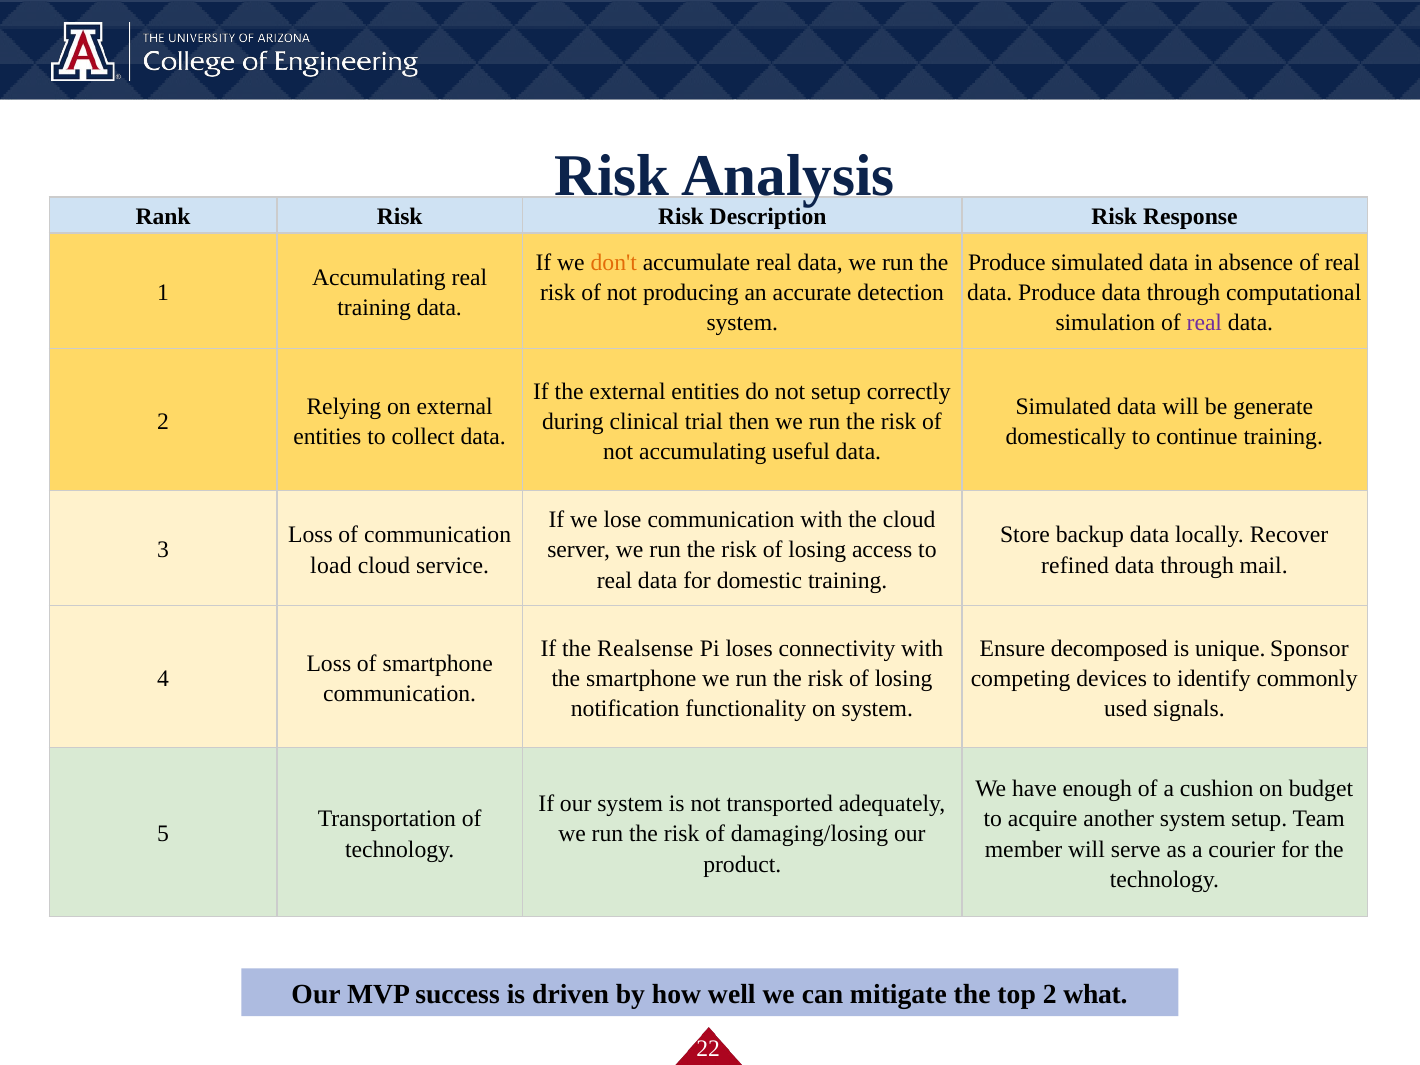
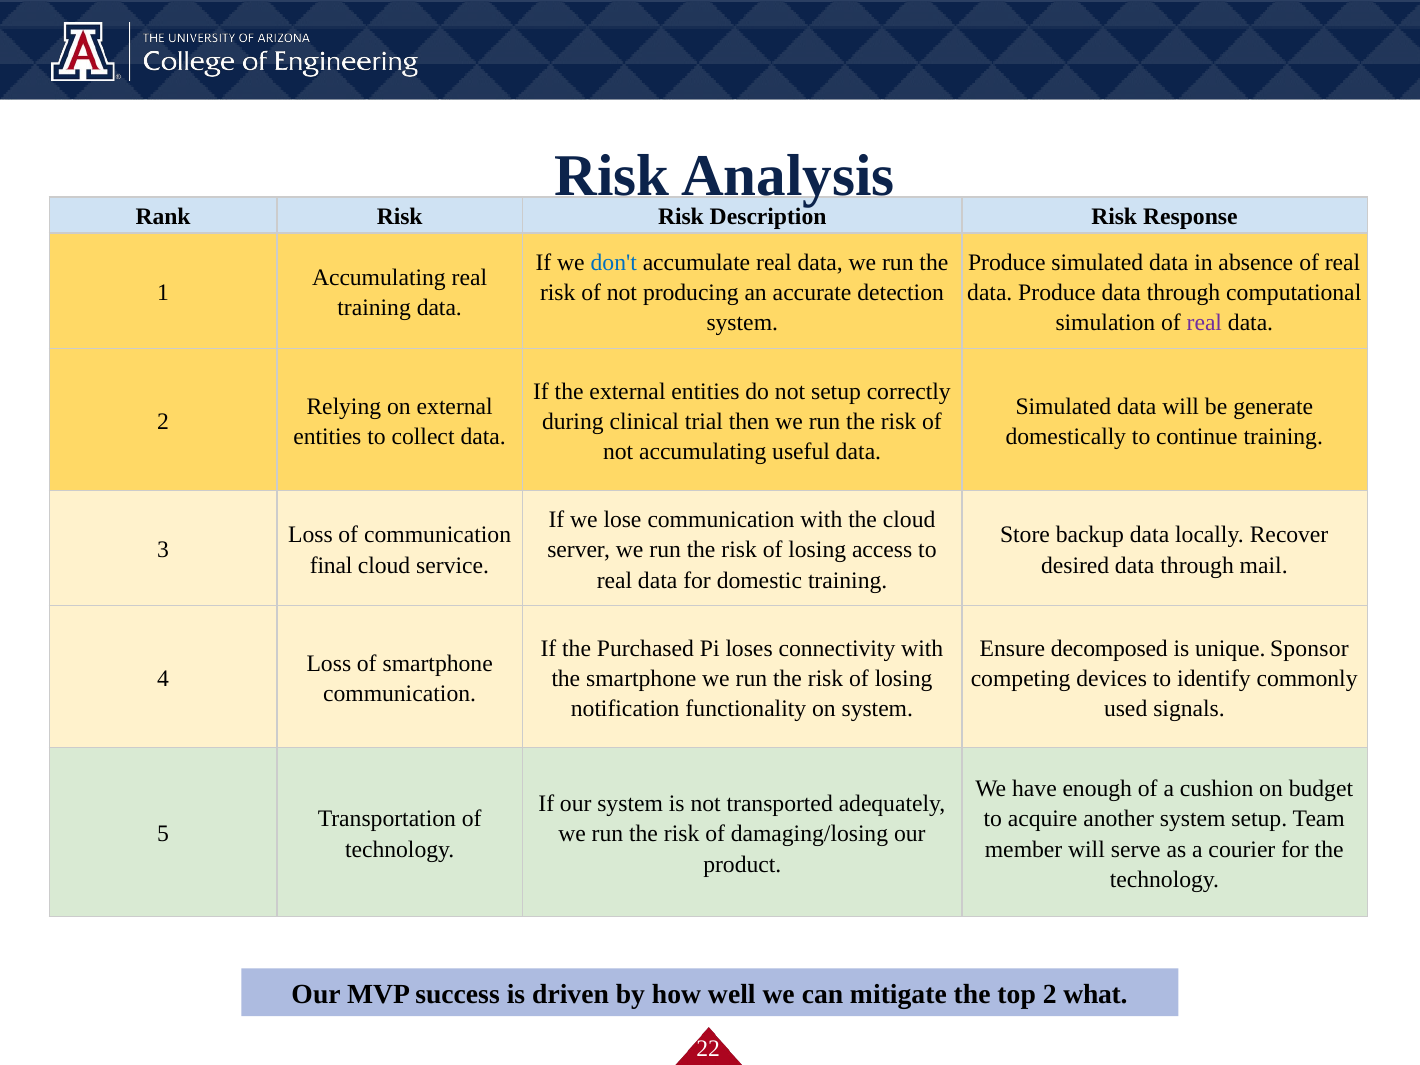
don't colour: orange -> blue
load: load -> final
refined: refined -> desired
Realsense: Realsense -> Purchased
